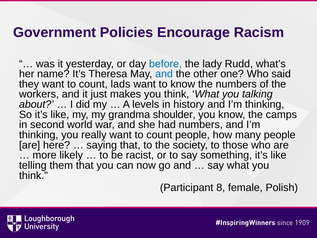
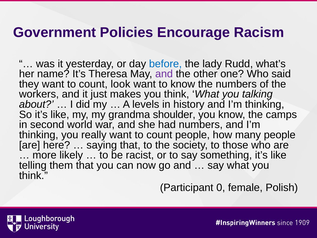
and at (164, 74) colour: blue -> purple
lads: lads -> look
8: 8 -> 0
